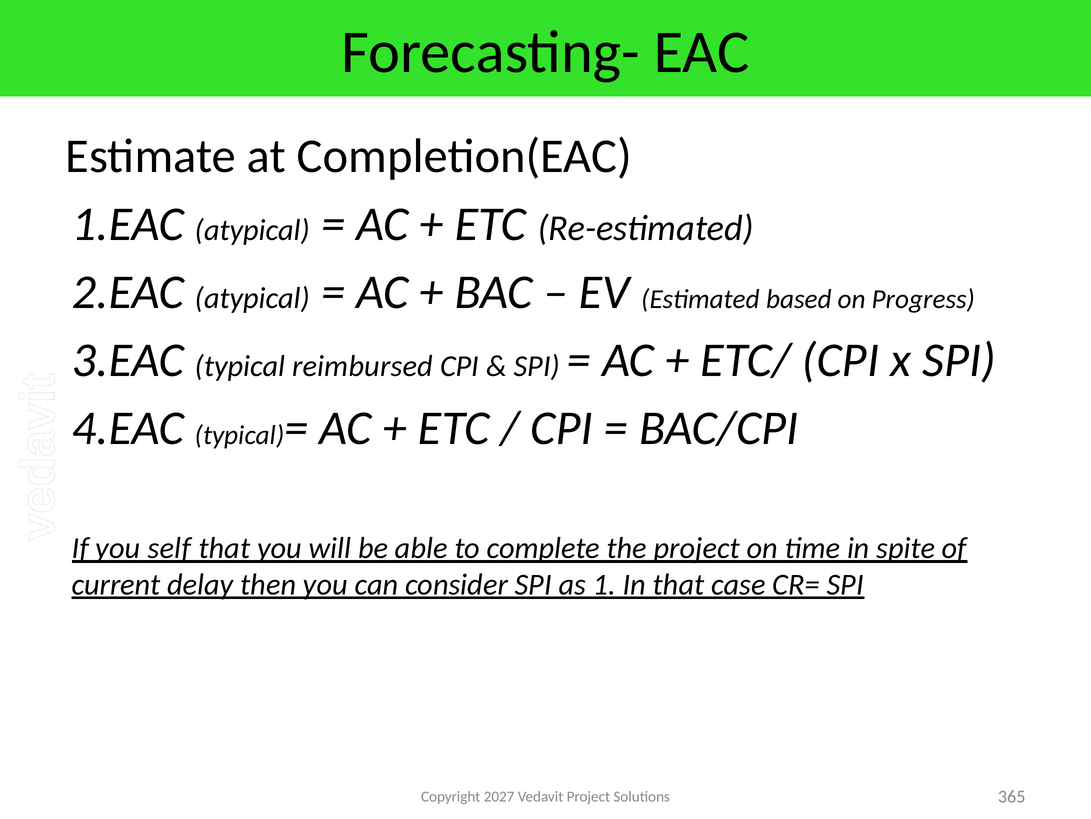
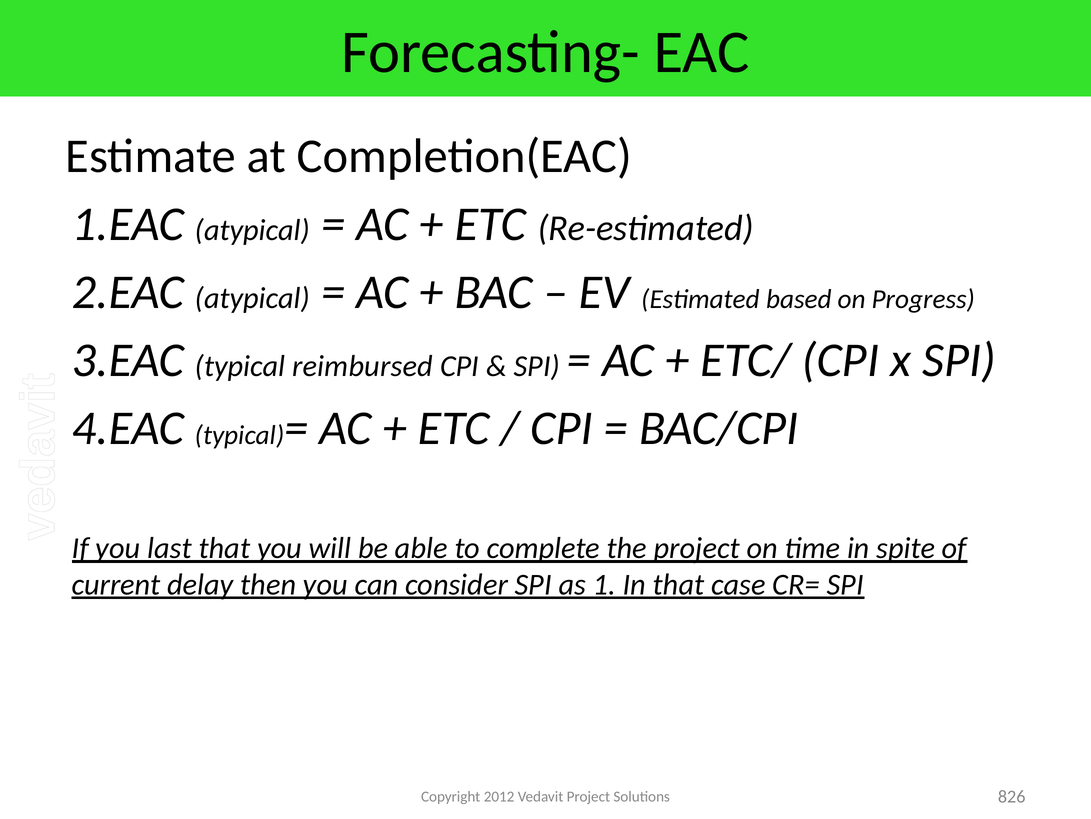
self: self -> last
2027: 2027 -> 2012
365: 365 -> 826
